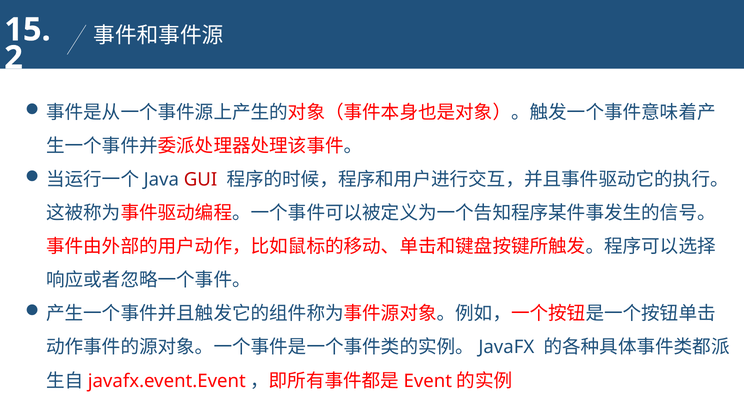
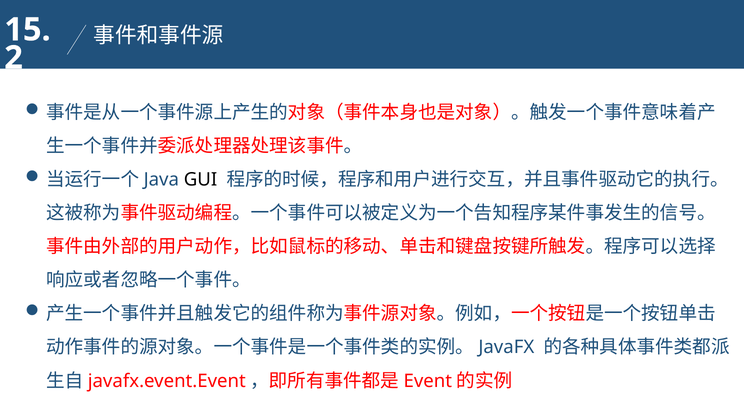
GUI colour: red -> black
